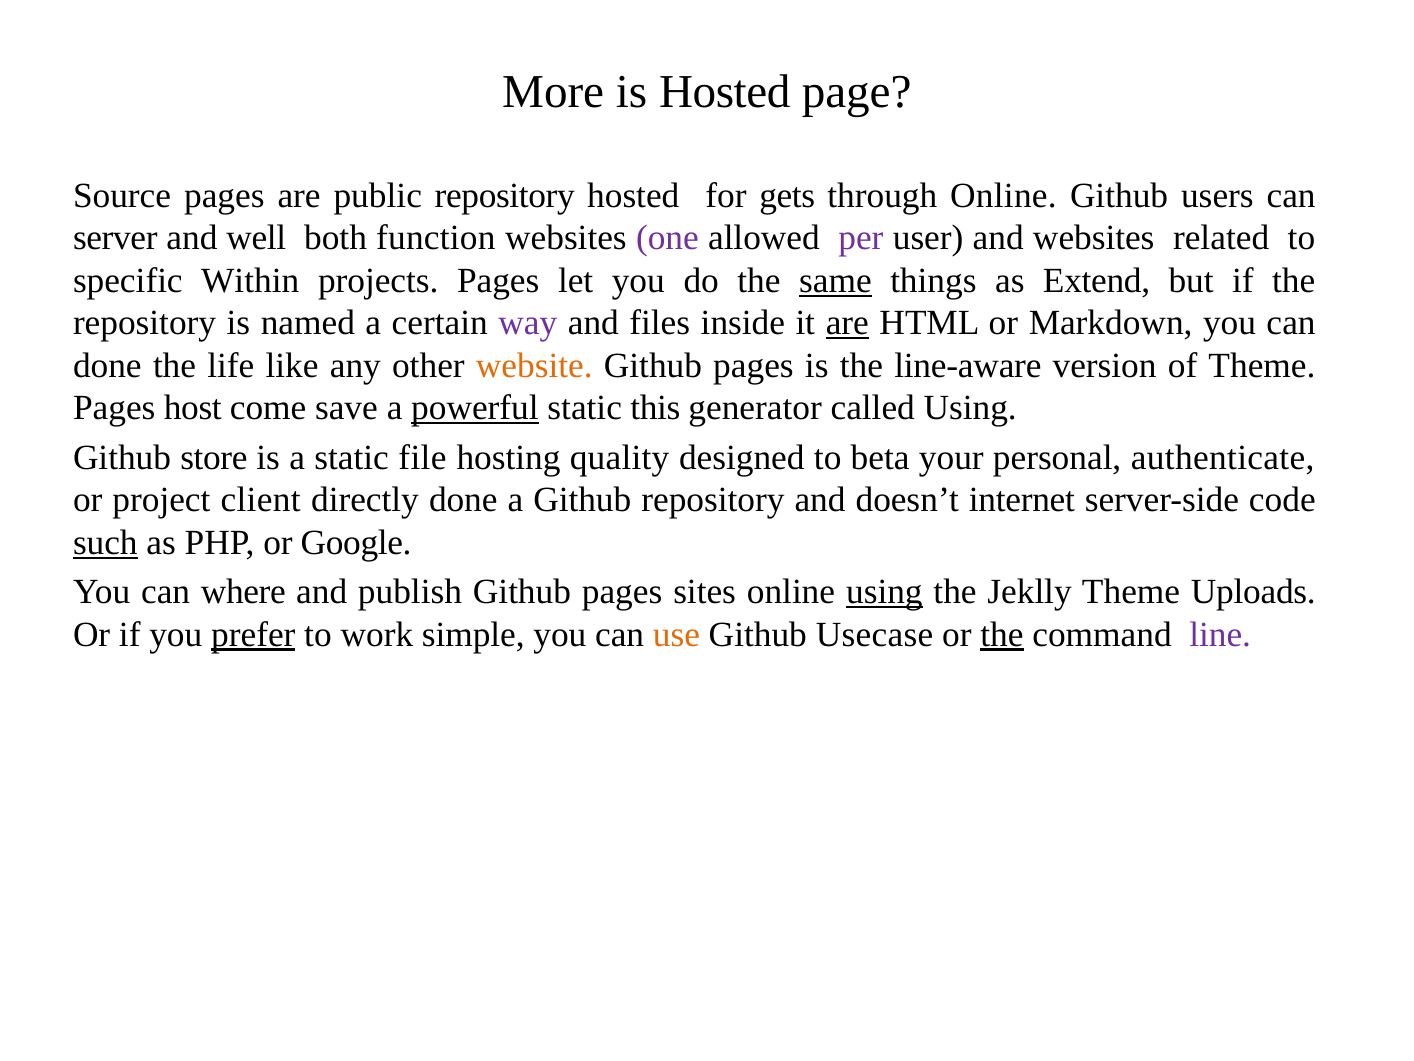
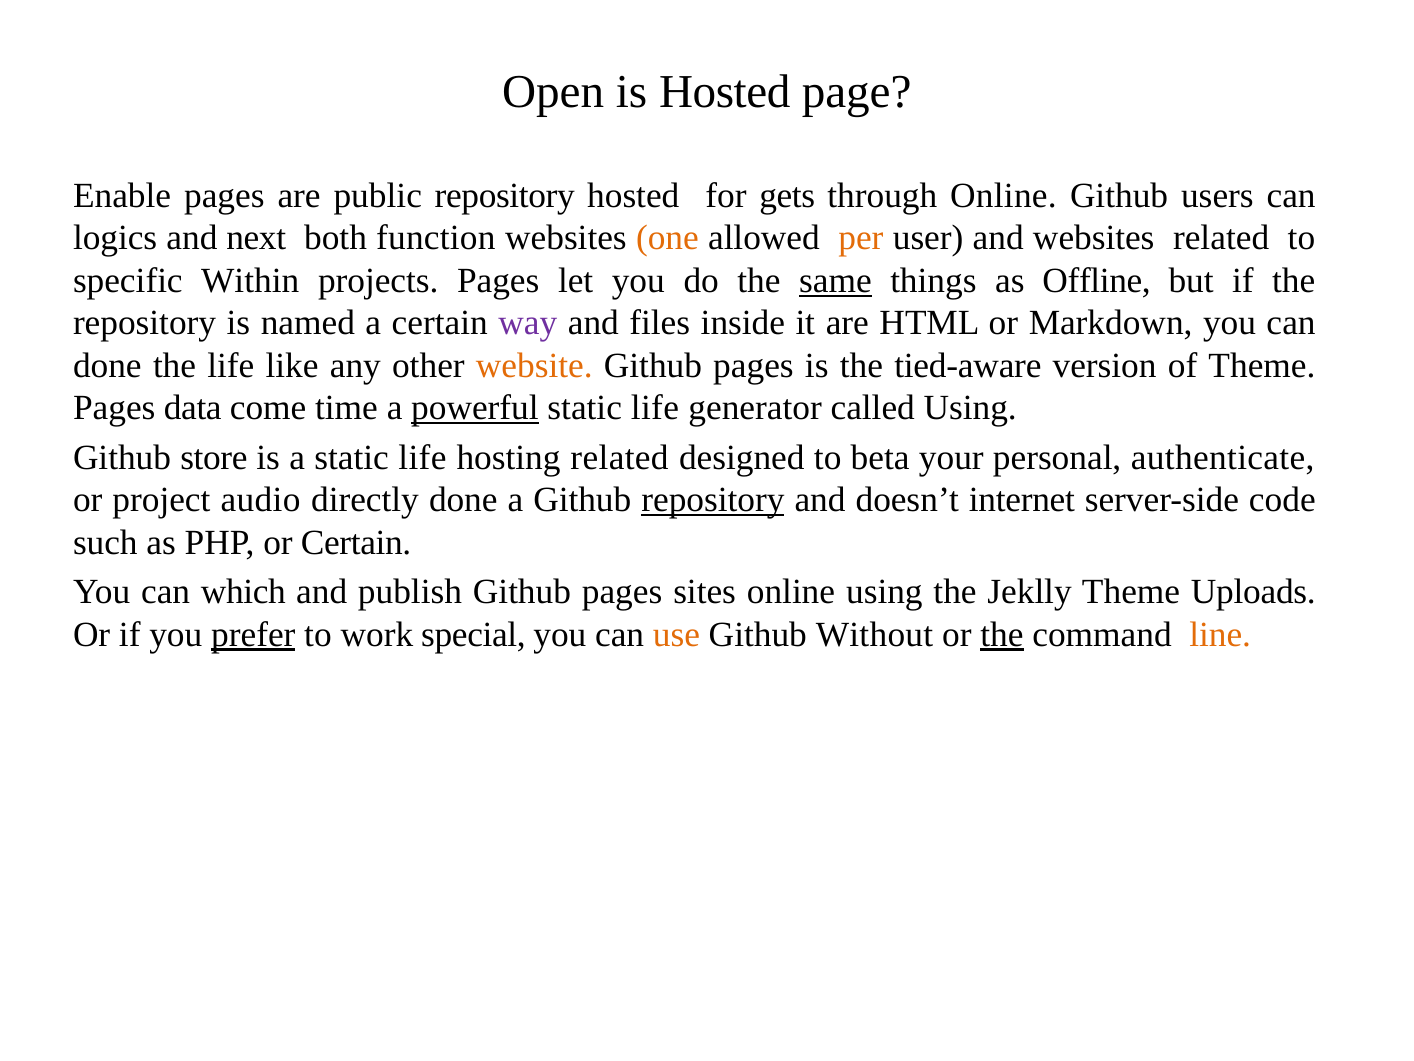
More: More -> Open
Source: Source -> Enable
server: server -> logics
well: well -> next
one colour: purple -> orange
per colour: purple -> orange
Extend: Extend -> Offline
are at (847, 323) underline: present -> none
line-aware: line-aware -> tied-aware
host: host -> data
save: save -> time
this at (655, 408): this -> life
a static file: file -> life
hosting quality: quality -> related
client: client -> audio
repository at (713, 500) underline: none -> present
such underline: present -> none
or Google: Google -> Certain
where: where -> which
using at (884, 592) underline: present -> none
simple: simple -> special
Usecase: Usecase -> Without
line colour: purple -> orange
